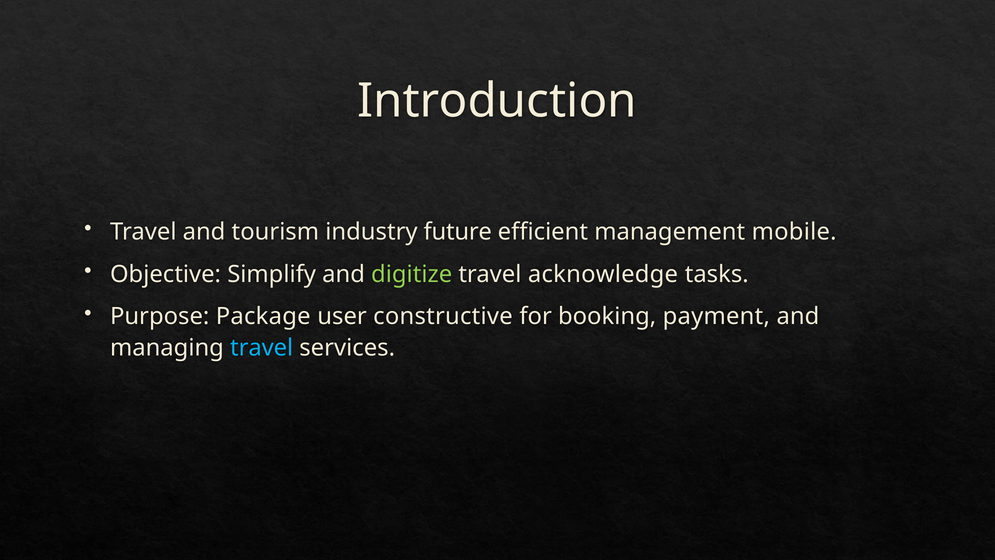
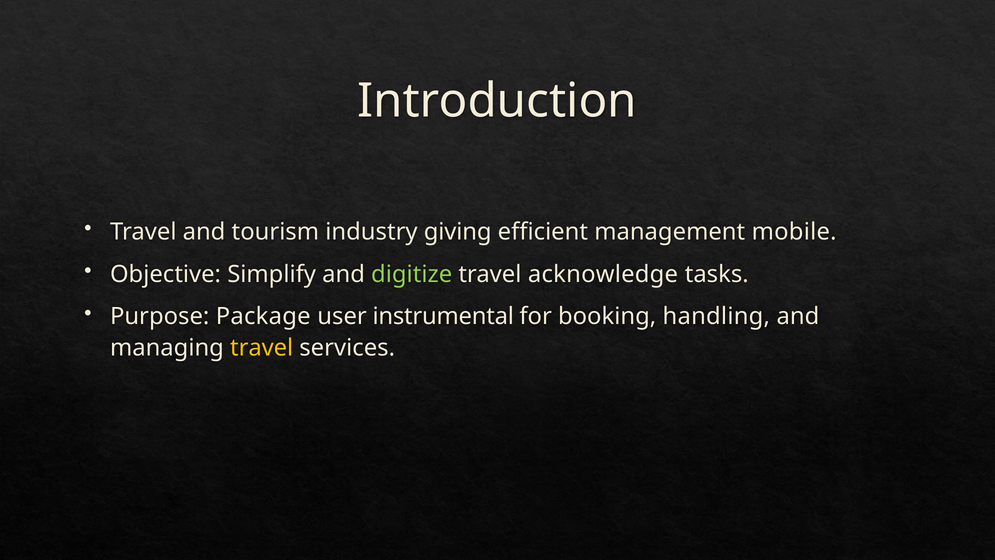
future: future -> giving
constructive: constructive -> instrumental
payment: payment -> handling
travel at (262, 348) colour: light blue -> yellow
